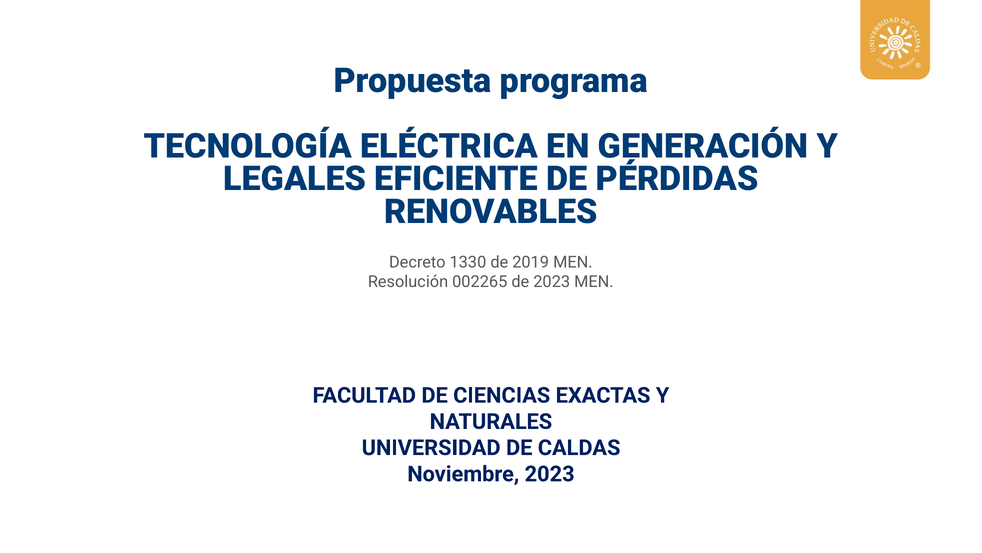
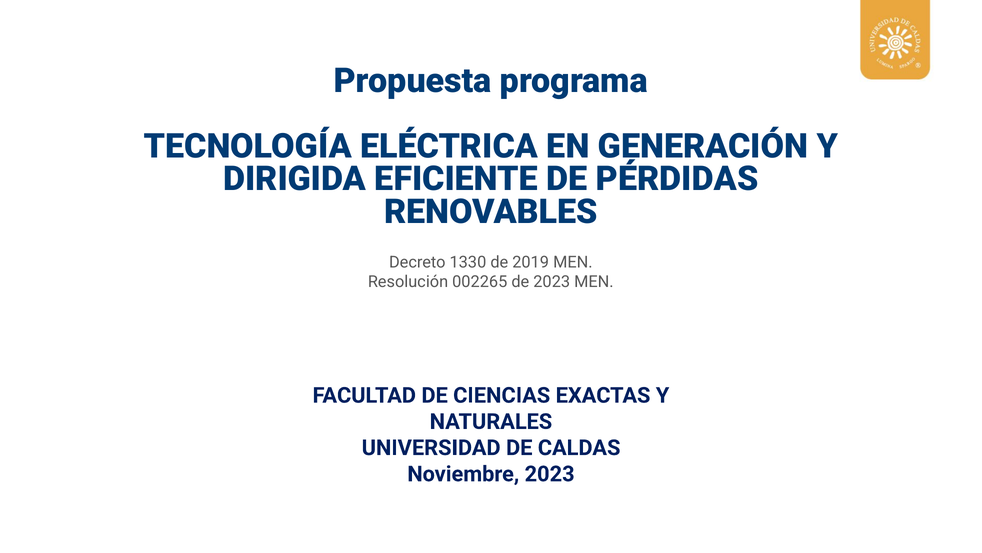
LEGALES: LEGALES -> DIRIGIDA
